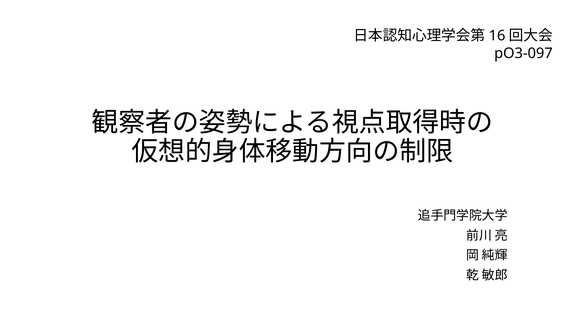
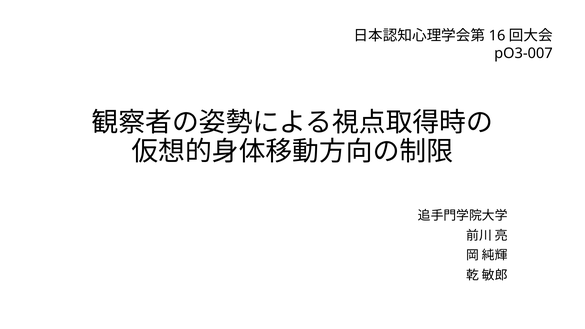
pO3-097: pO3-097 -> pO3-007
